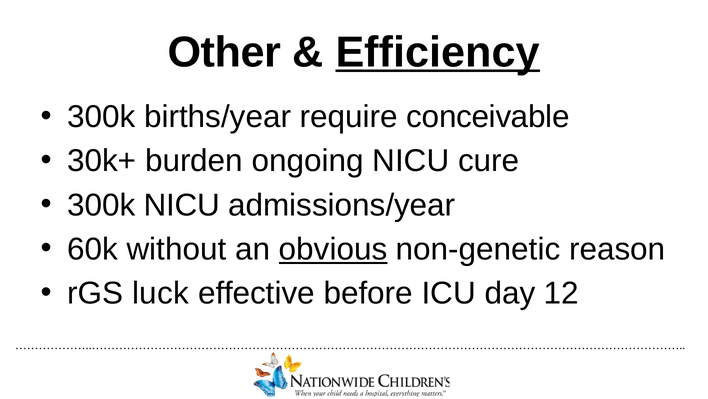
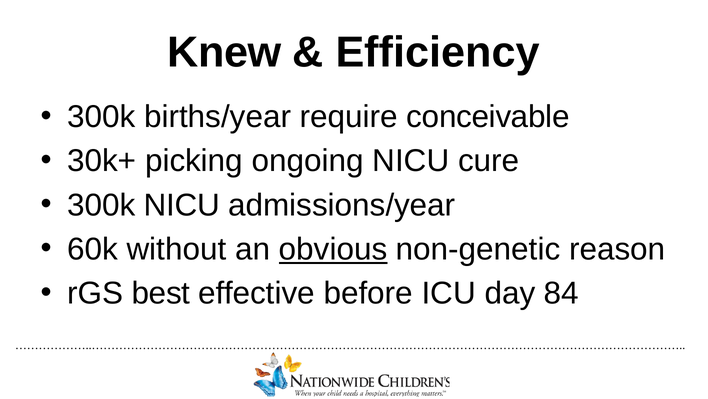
Other: Other -> Knew
Efficiency underline: present -> none
burden: burden -> picking
luck: luck -> best
12: 12 -> 84
